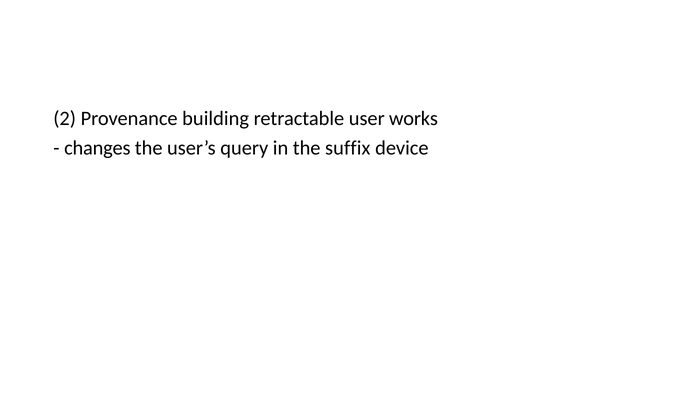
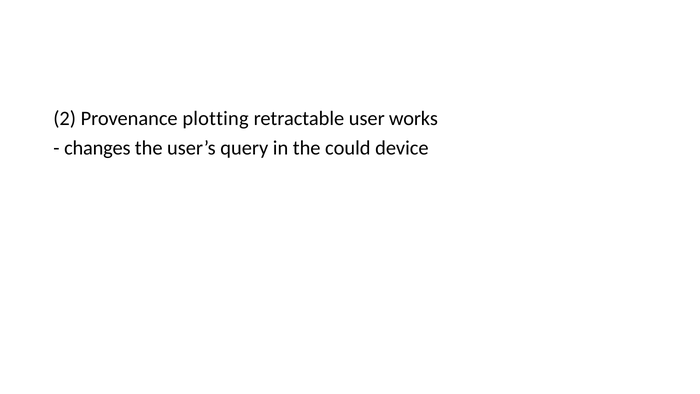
building: building -> plotting
suffix: suffix -> could
